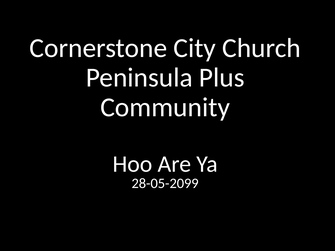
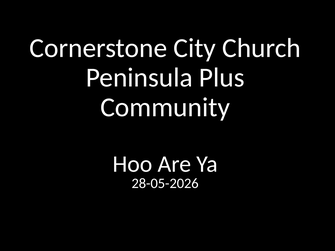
28-05-2099: 28-05-2099 -> 28-05-2026
